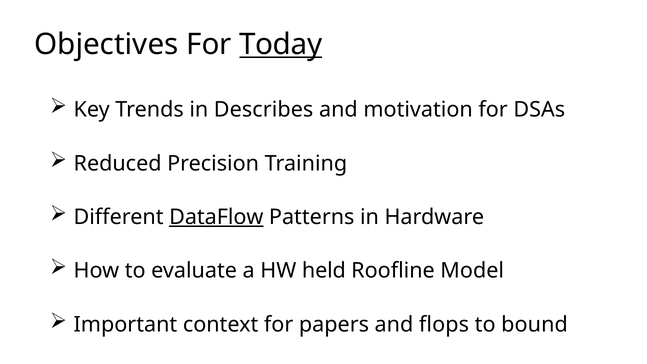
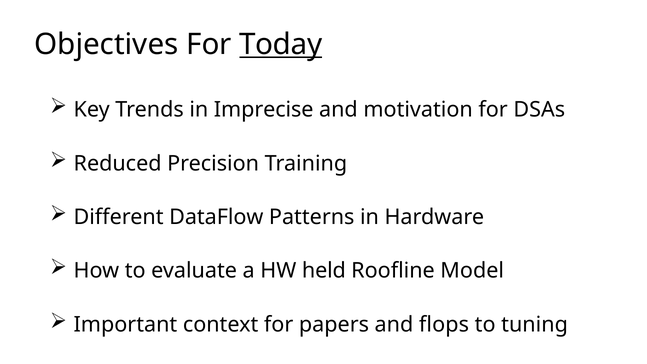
Describes: Describes -> Imprecise
DataFlow underline: present -> none
bound: bound -> tuning
